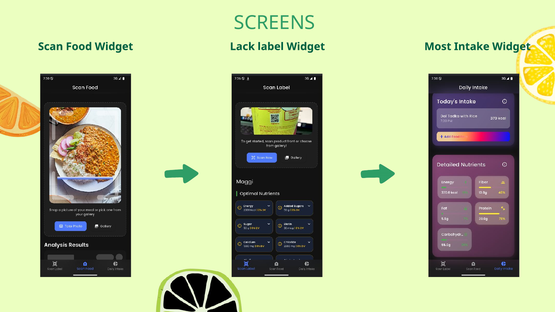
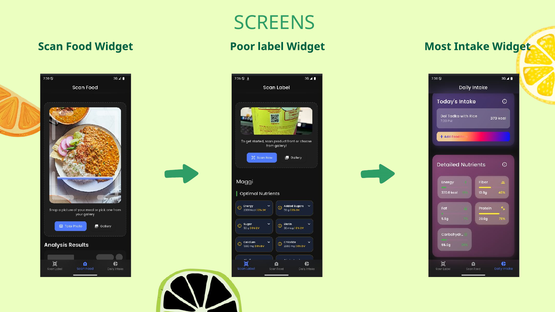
Lack: Lack -> Poor
